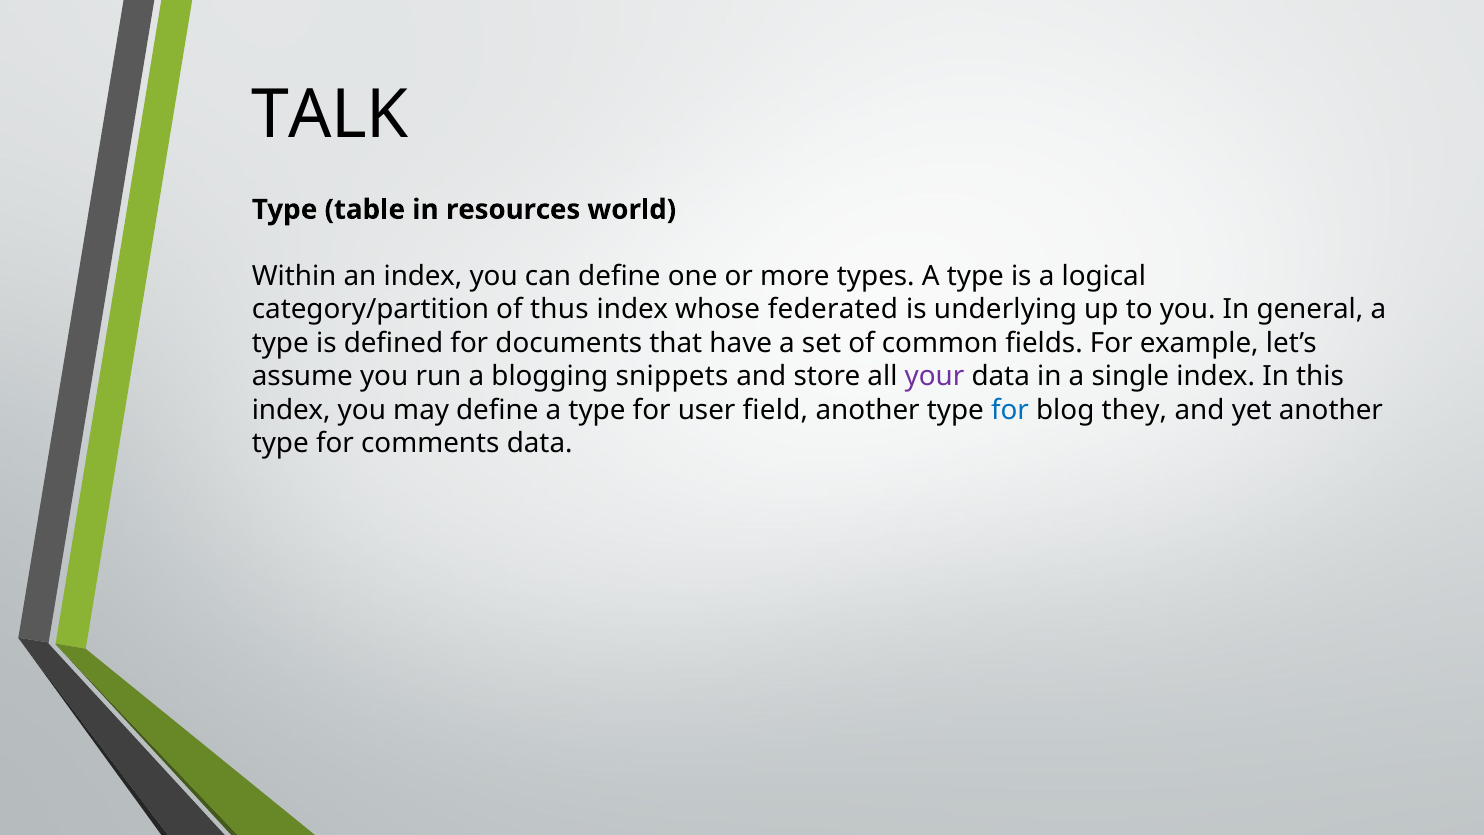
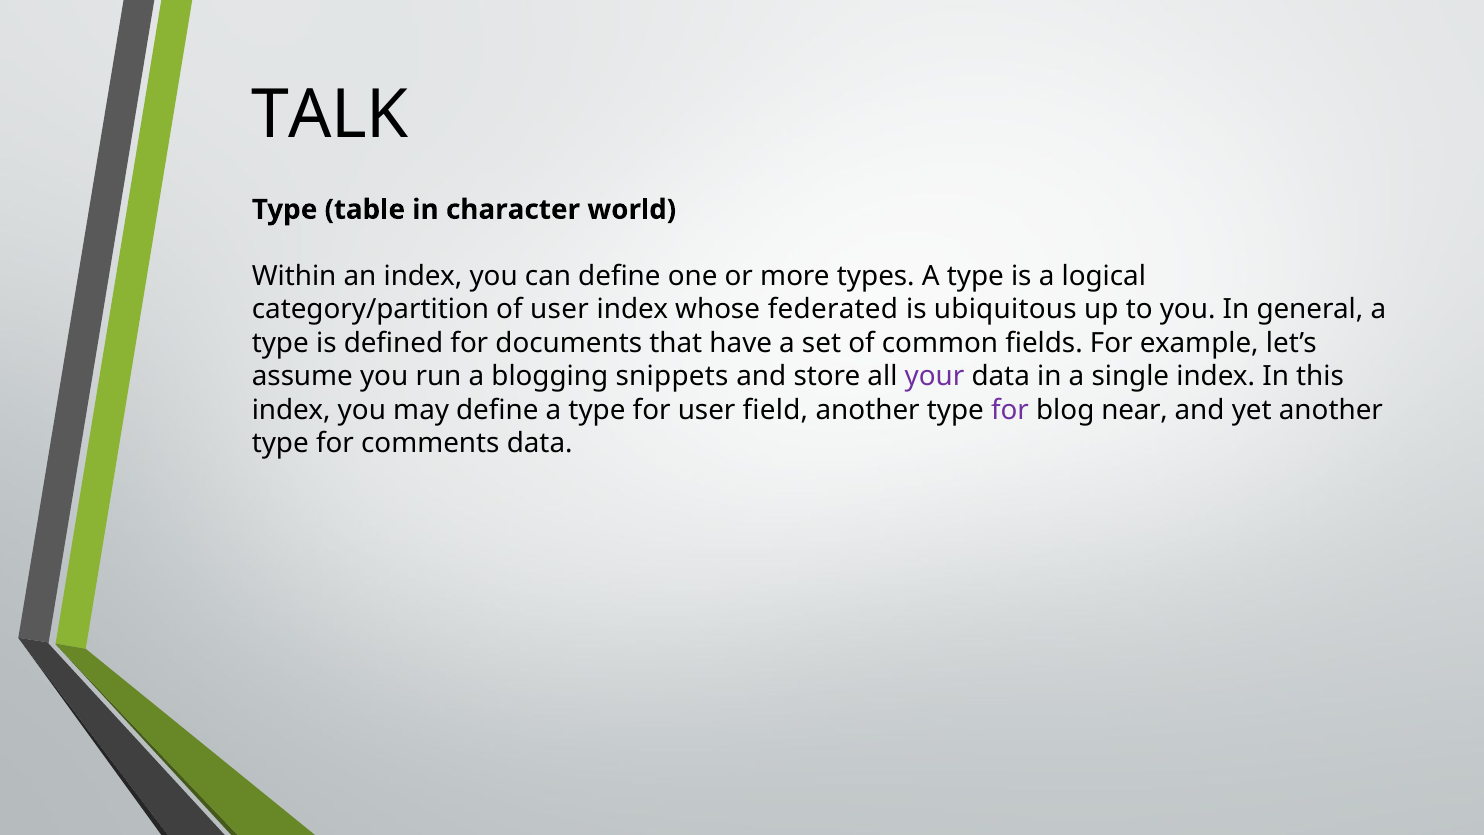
resources: resources -> character
of thus: thus -> user
underlying: underlying -> ubiquitous
for at (1010, 410) colour: blue -> purple
they: they -> near
